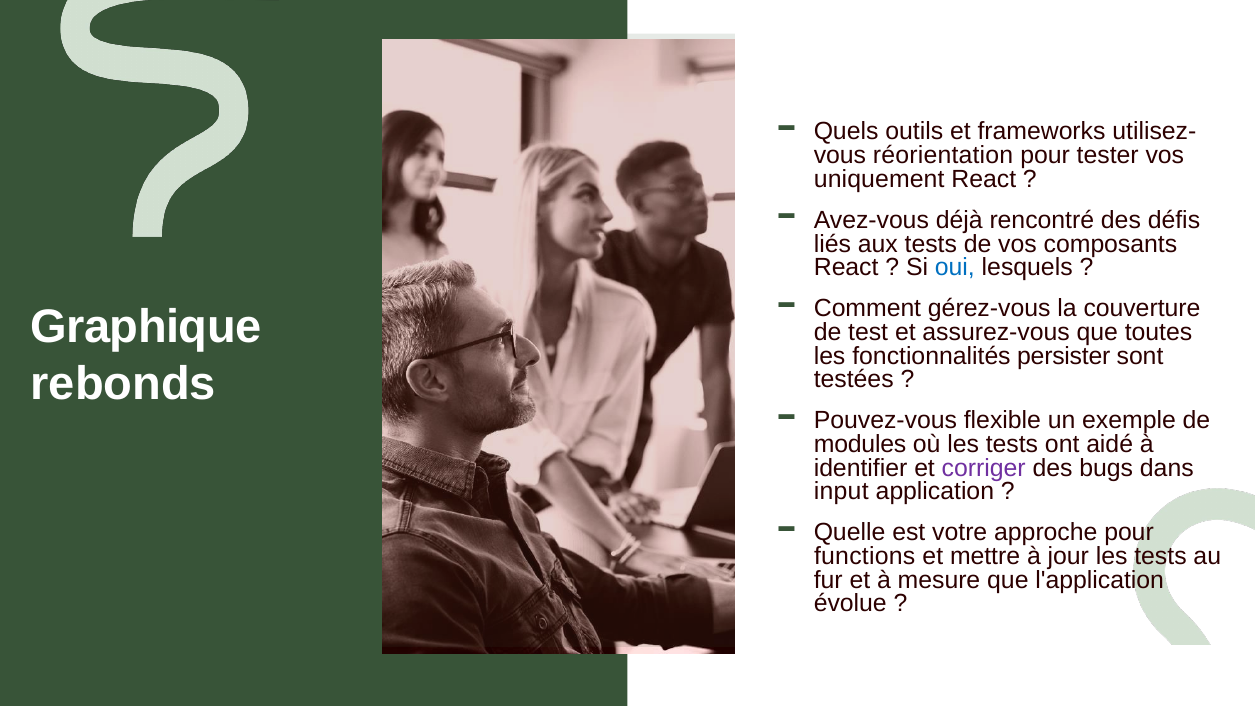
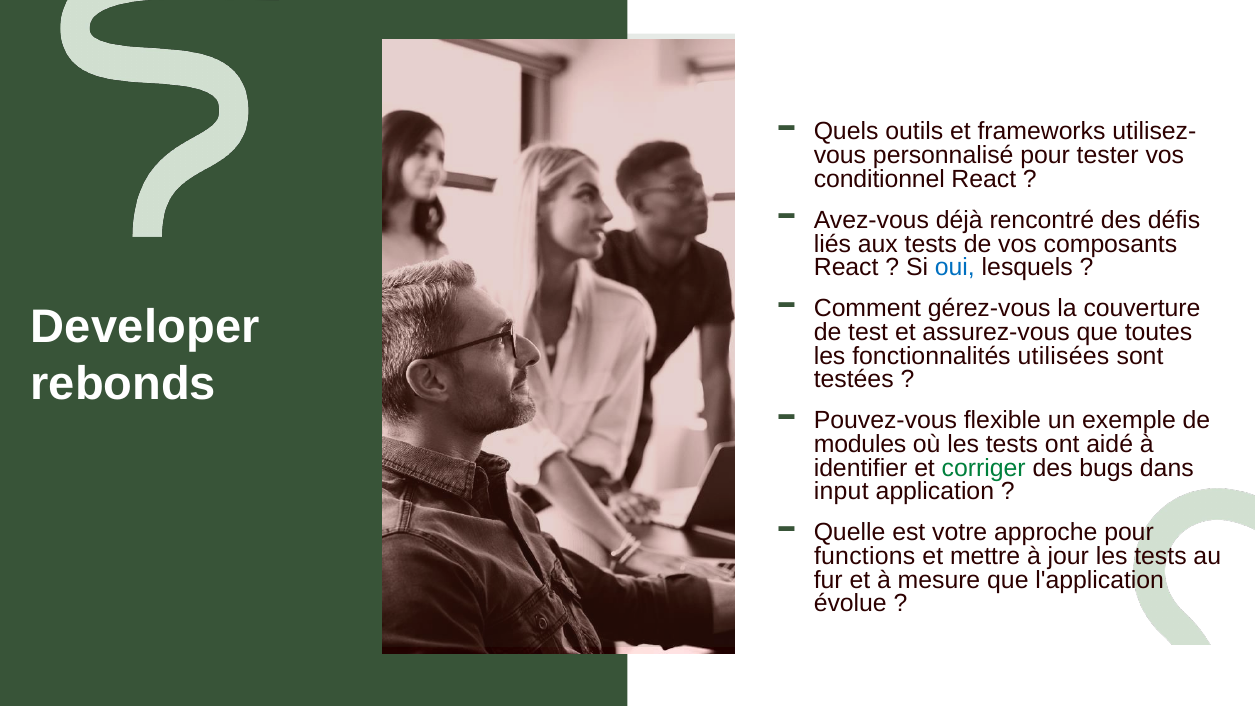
réorientation: réorientation -> personnalisé
uniquement: uniquement -> conditionnel
Graphique: Graphique -> Developer
persister: persister -> utilisées
corriger colour: purple -> green
